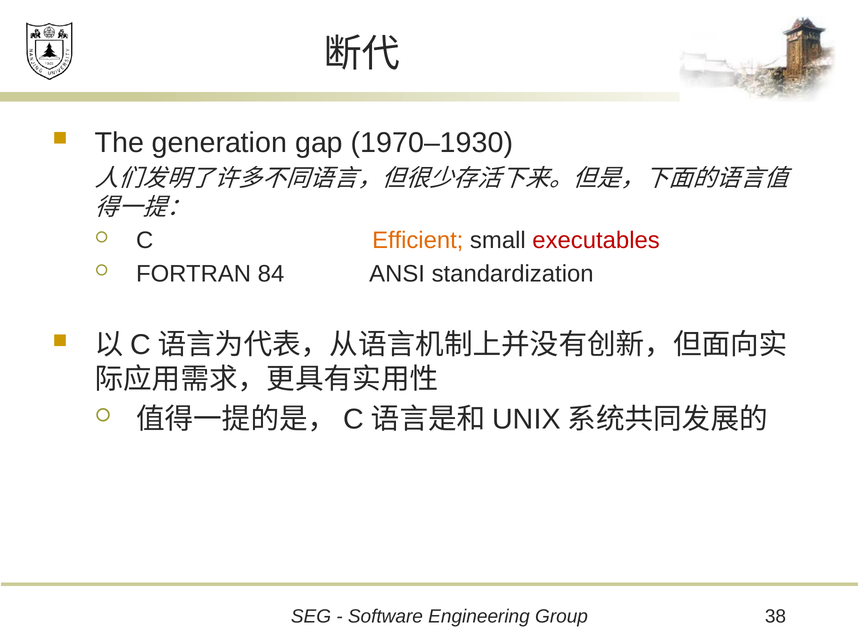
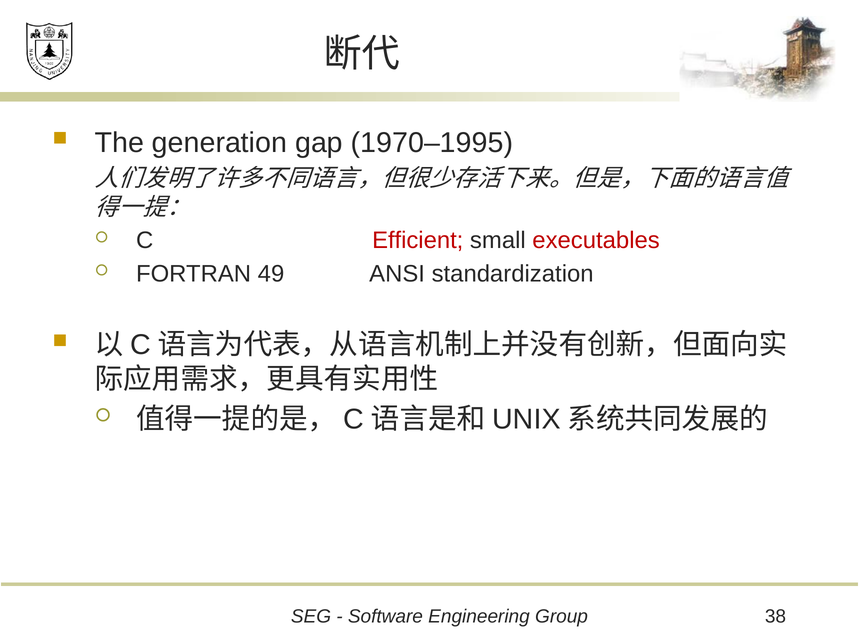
1970–1930: 1970–1930 -> 1970–1995
Efficient colour: orange -> red
84: 84 -> 49
